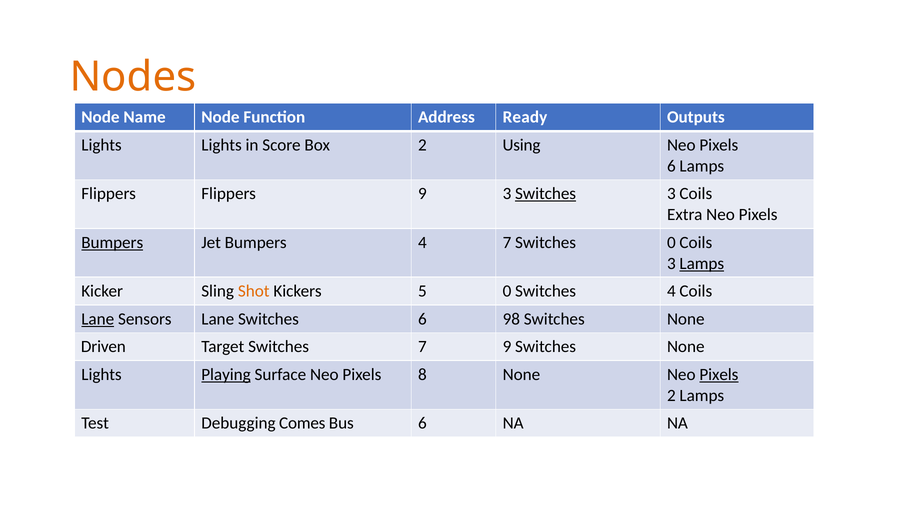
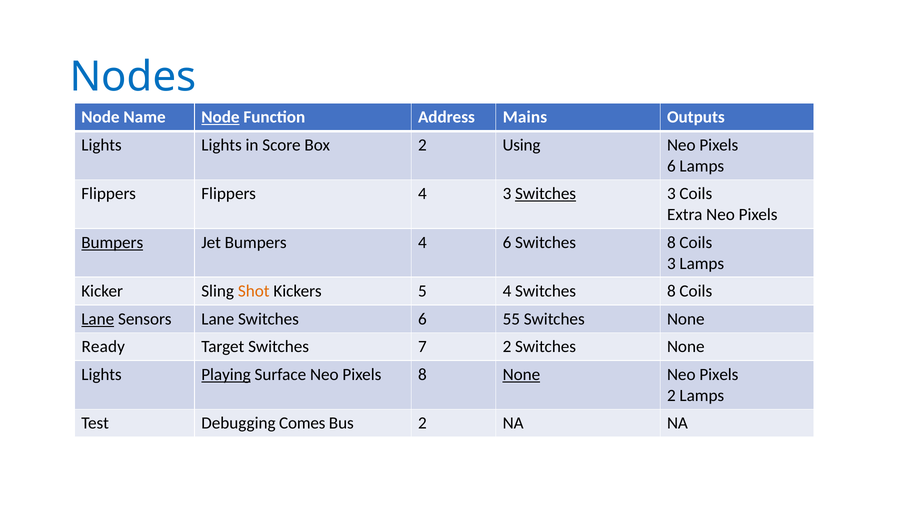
Nodes colour: orange -> blue
Node at (220, 117) underline: none -> present
Ready: Ready -> Mains
Flippers 9: 9 -> 4
4 7: 7 -> 6
0 at (671, 243): 0 -> 8
Lamps at (702, 263) underline: present -> none
5 0: 0 -> 4
4 at (671, 291): 4 -> 8
98: 98 -> 55
Driven: Driven -> Ready
7 9: 9 -> 2
None at (521, 375) underline: none -> present
Pixels at (719, 375) underline: present -> none
Bus 6: 6 -> 2
